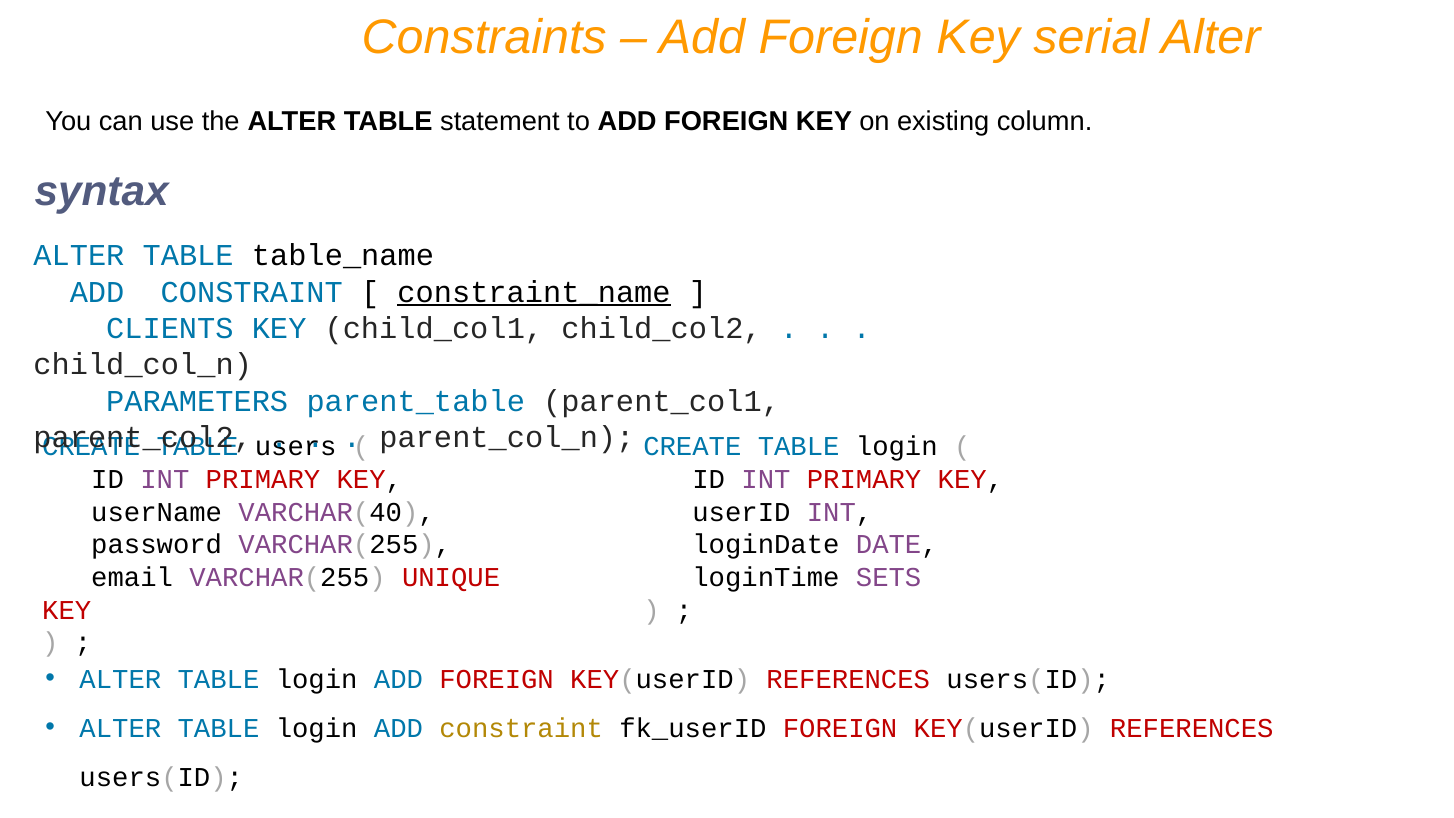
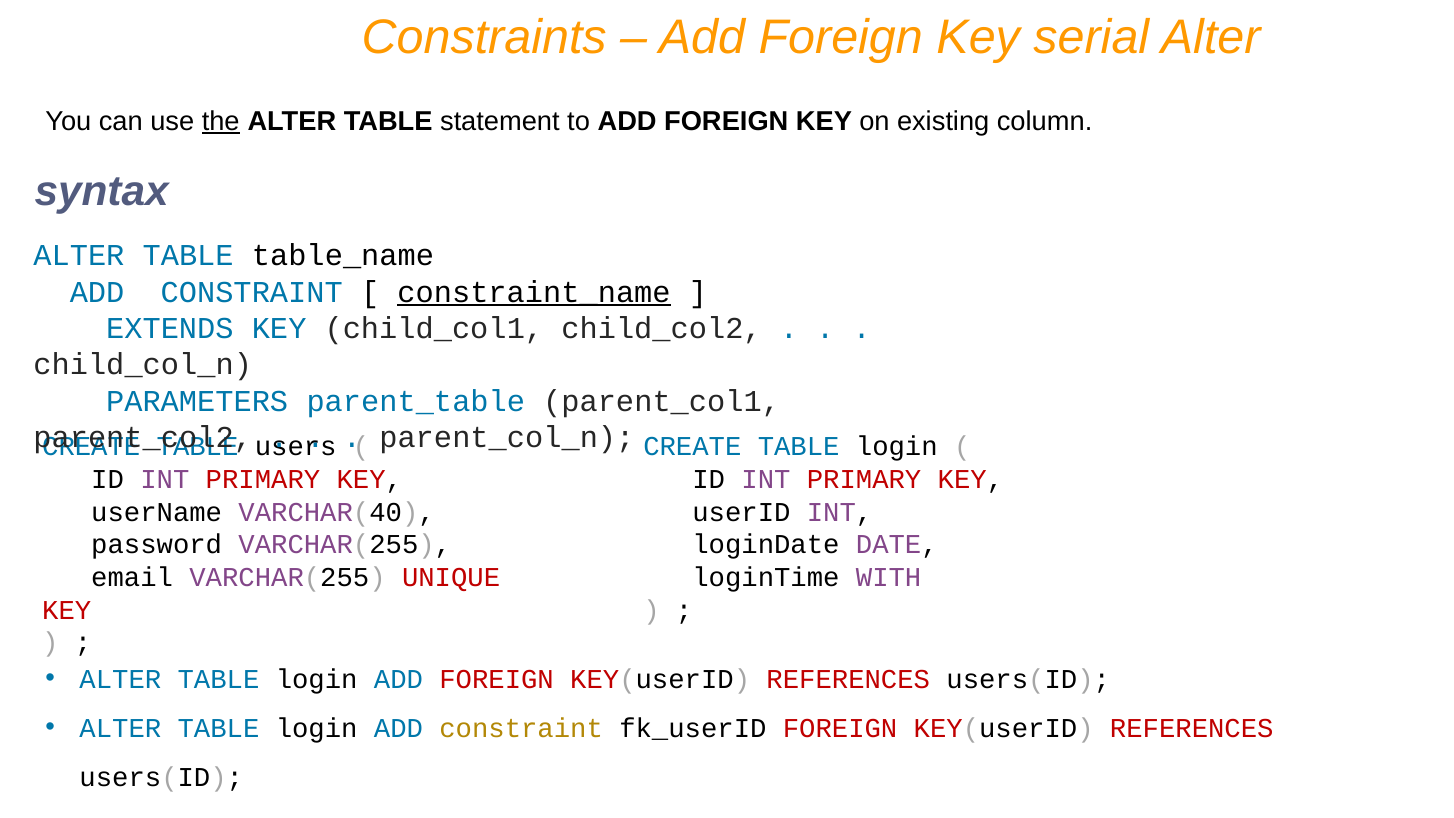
the underline: none -> present
CLIENTS: CLIENTS -> EXTENDS
SETS: SETS -> WITH
